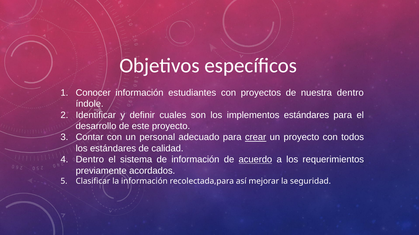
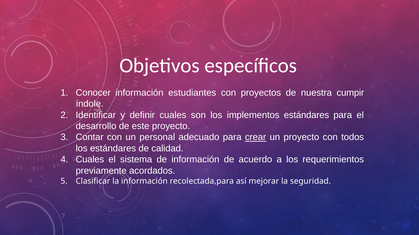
nuestra dentro: dentro -> cumpir
Dentro at (90, 160): Dentro -> Cuales
acuerdo underline: present -> none
